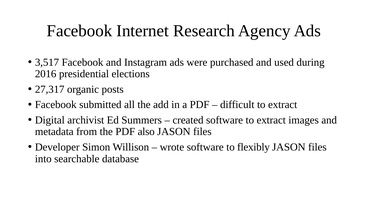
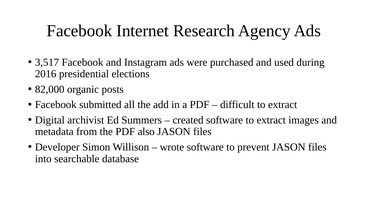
27,317: 27,317 -> 82,000
flexibly: flexibly -> prevent
